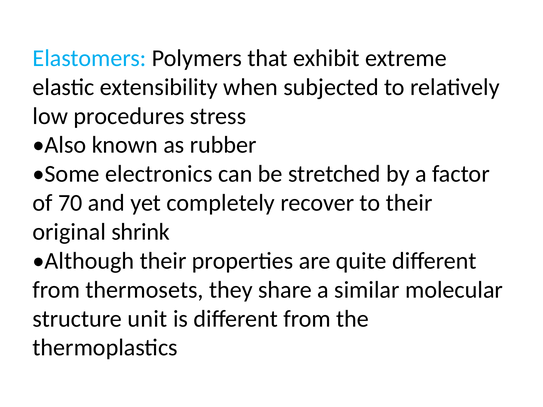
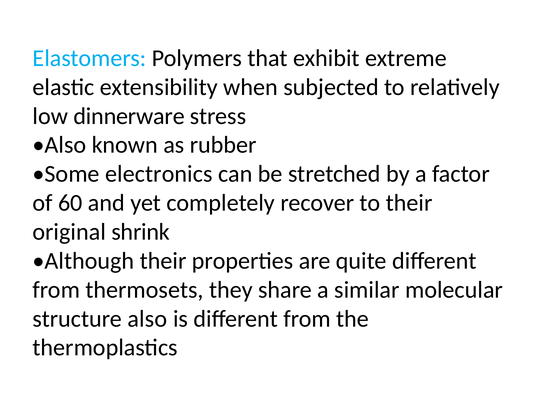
procedures: procedures -> dinnerware
70: 70 -> 60
structure unit: unit -> also
